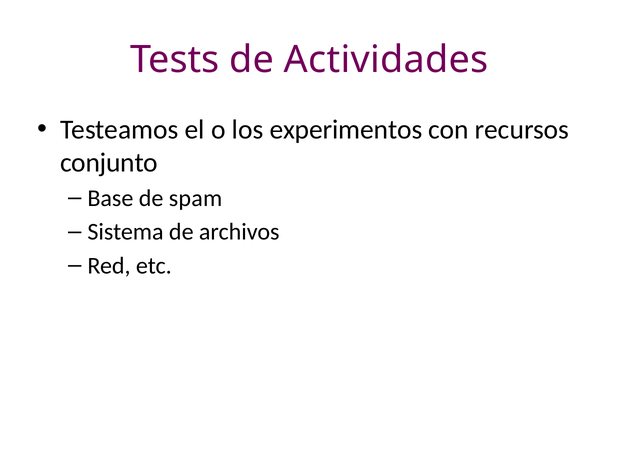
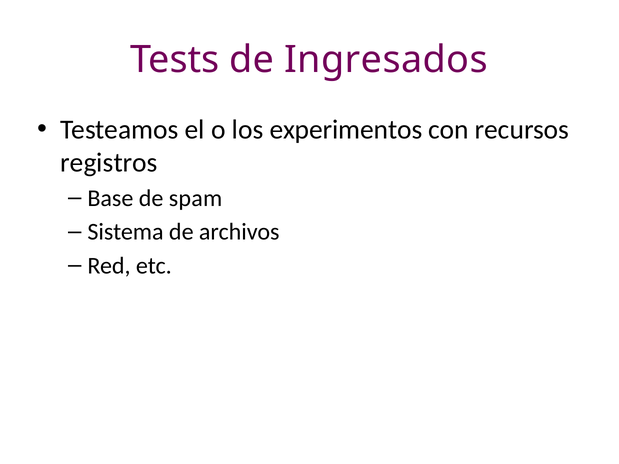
Actividades: Actividades -> Ingresados
conjunto: conjunto -> registros
